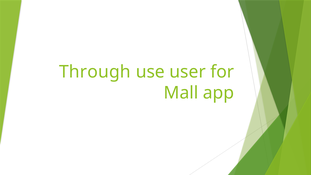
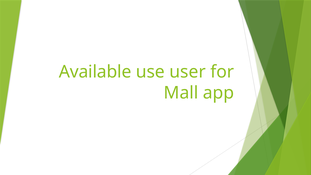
Through: Through -> Available
